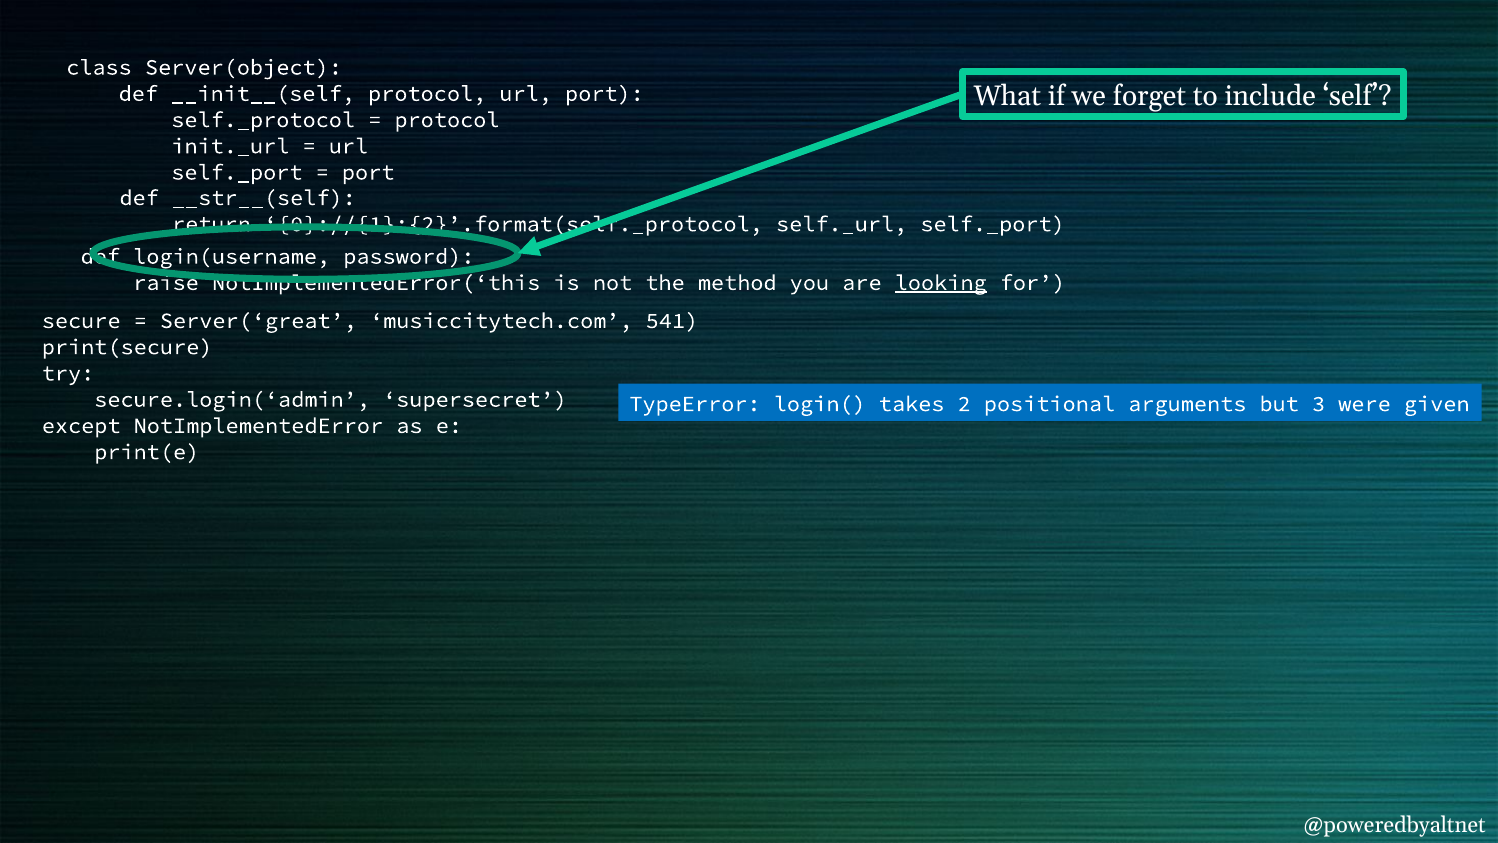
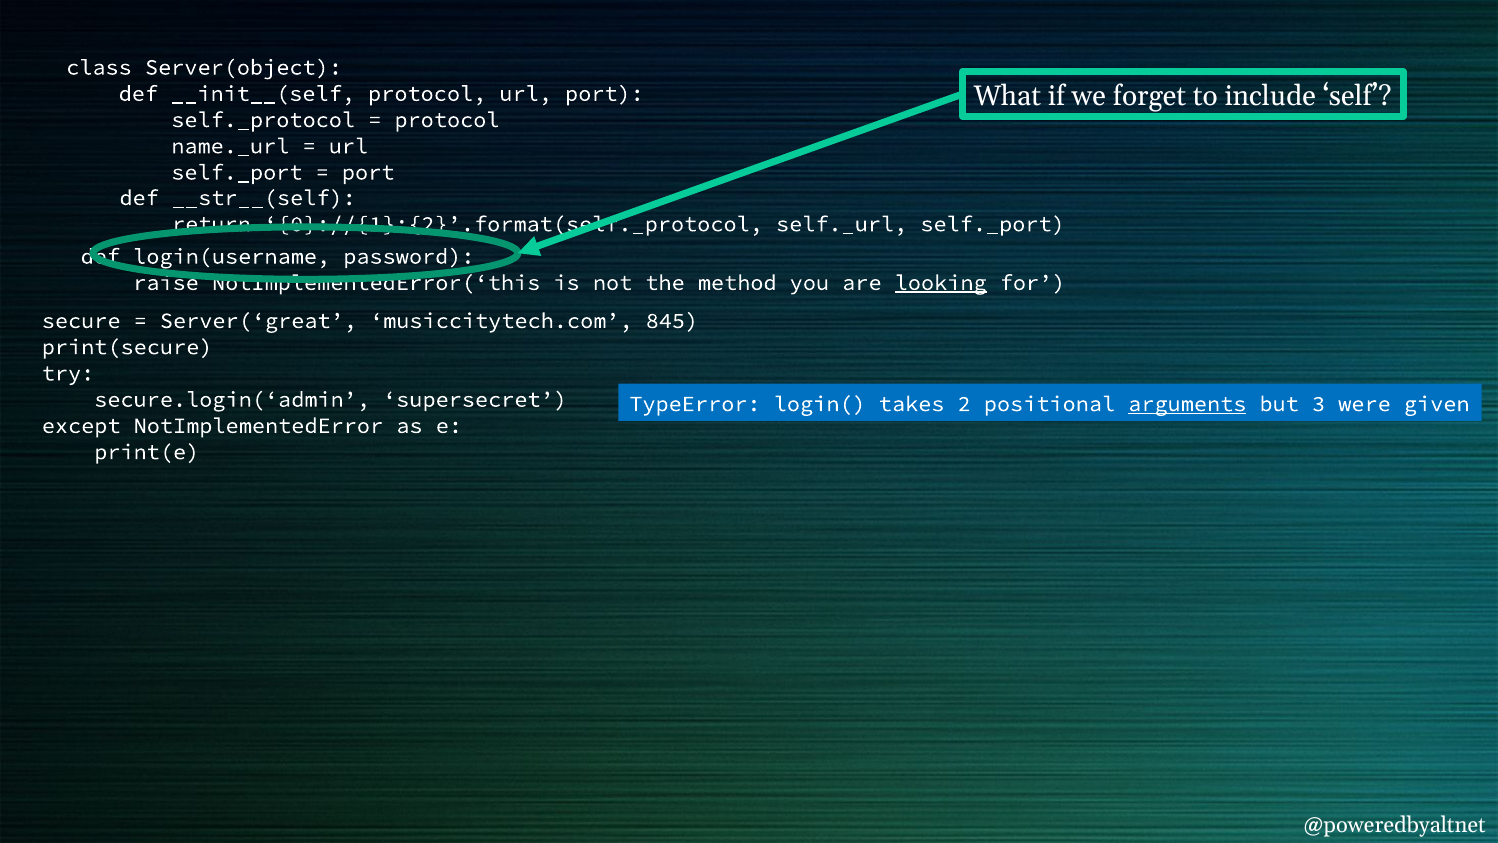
init._url: init._url -> name._url
541: 541 -> 845
arguments underline: none -> present
